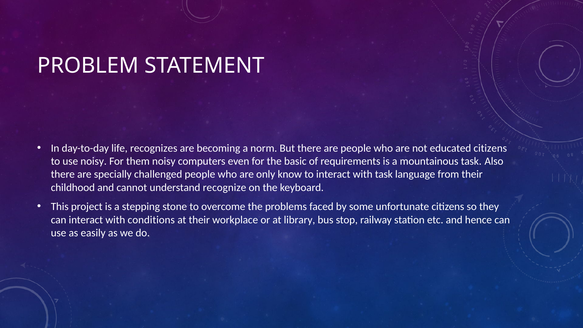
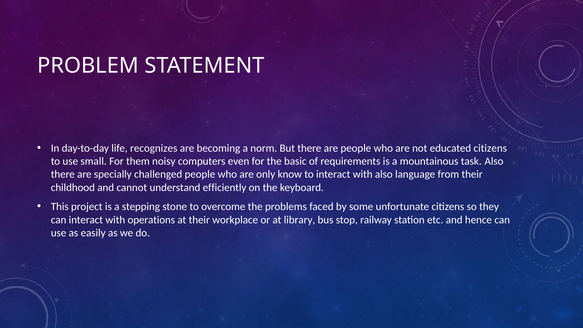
use noisy: noisy -> small
with task: task -> also
recognize: recognize -> efficiently
conditions: conditions -> operations
